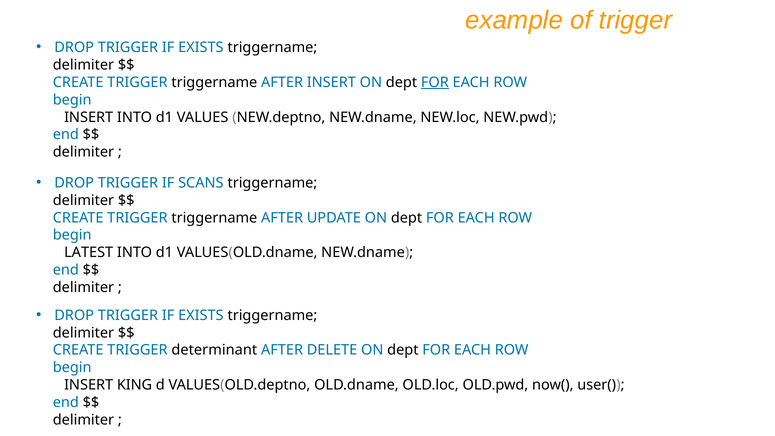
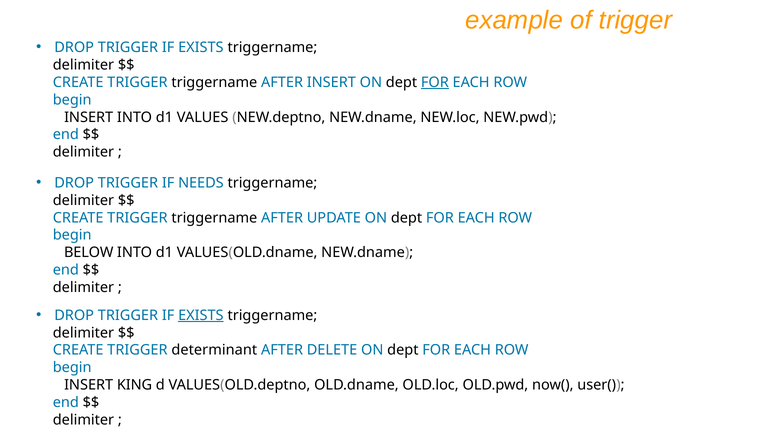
SCANS: SCANS -> NEEDS
LATEST: LATEST -> BELOW
EXISTS at (201, 315) underline: none -> present
